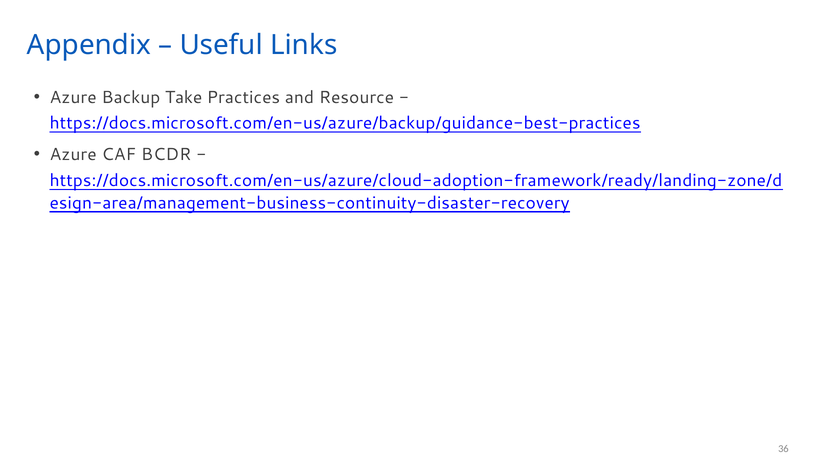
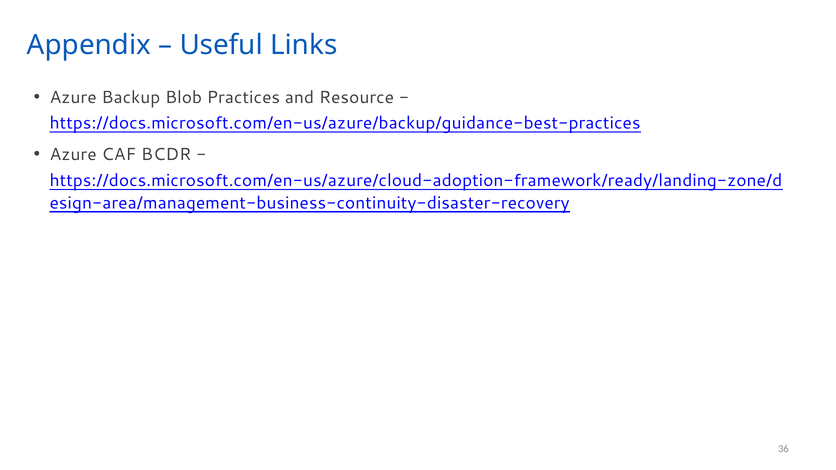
Take: Take -> Blob
